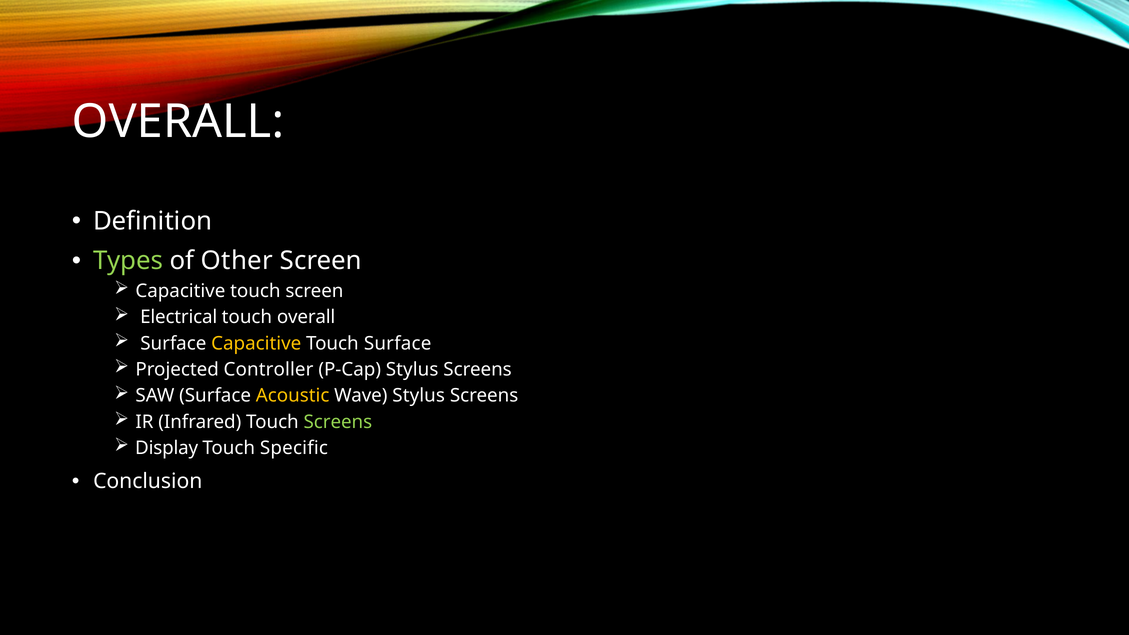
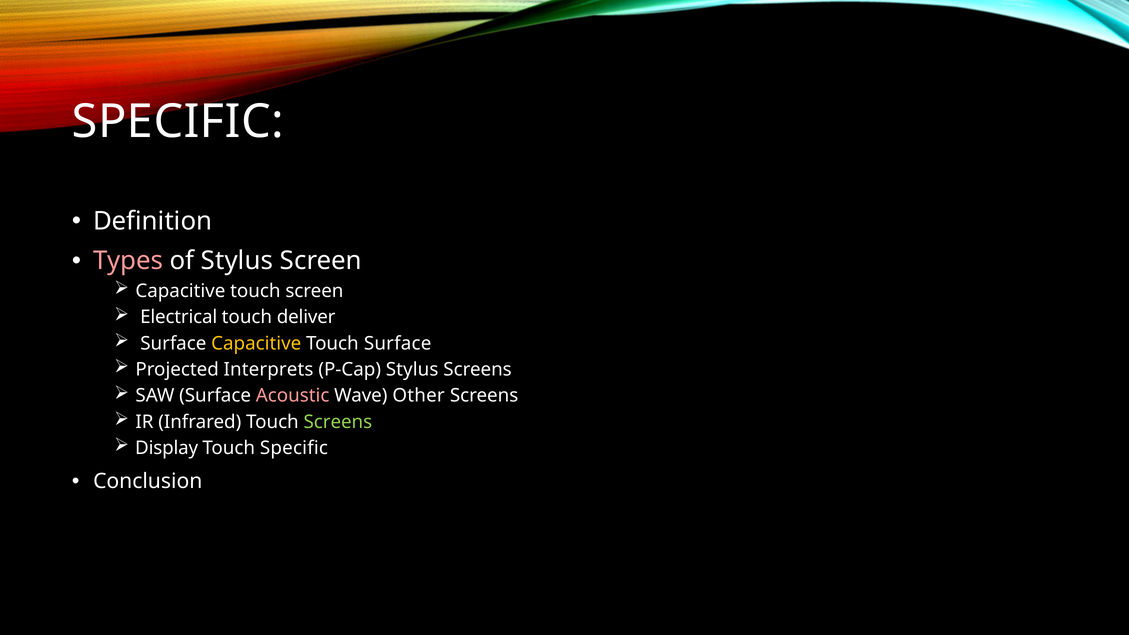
OVERALL at (178, 122): OVERALL -> SPECIFIC
Types colour: light green -> pink
of Other: Other -> Stylus
touch overall: overall -> deliver
Controller: Controller -> Interprets
Acoustic colour: yellow -> pink
Wave Stylus: Stylus -> Other
